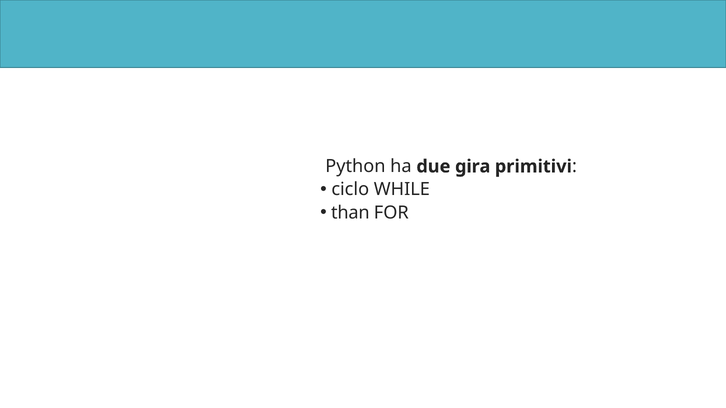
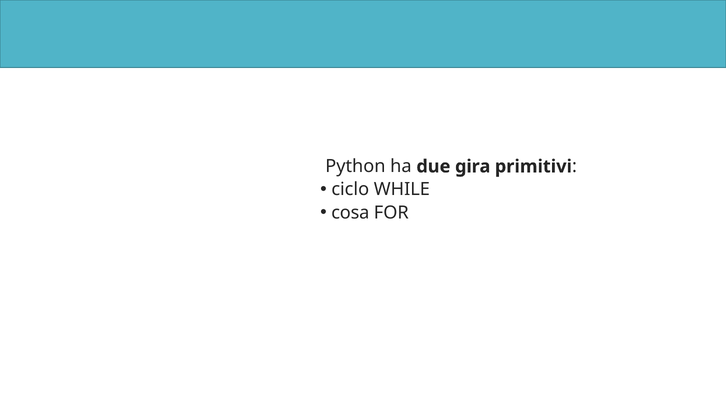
than: than -> cosa
